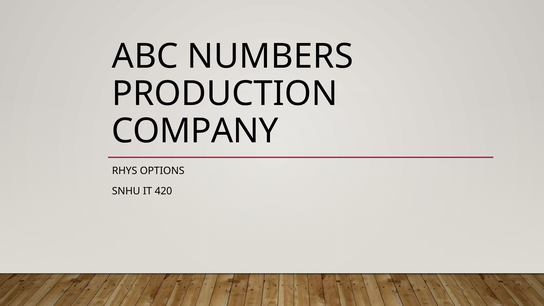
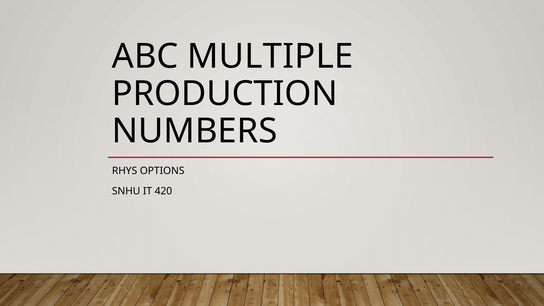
NUMBERS: NUMBERS -> MULTIPLE
COMPANY: COMPANY -> NUMBERS
